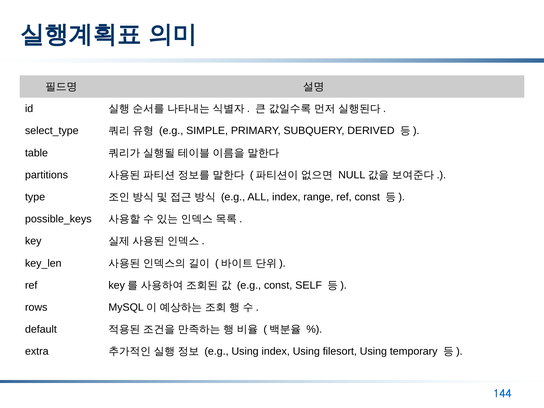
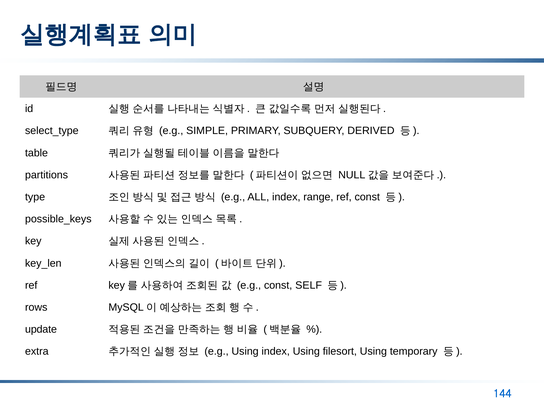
default: default -> update
